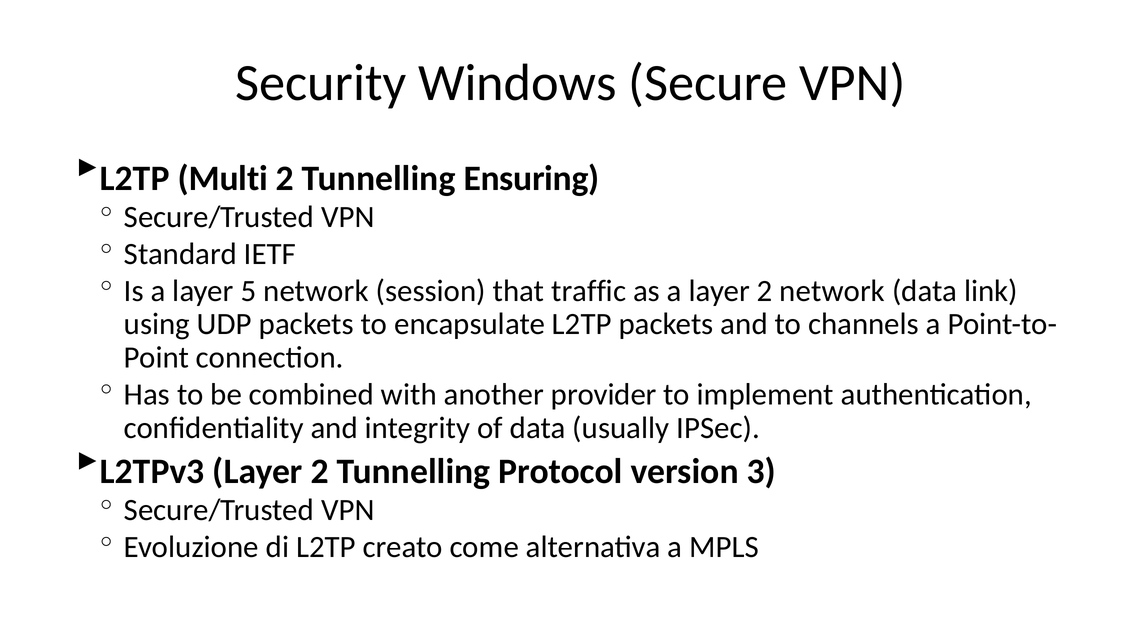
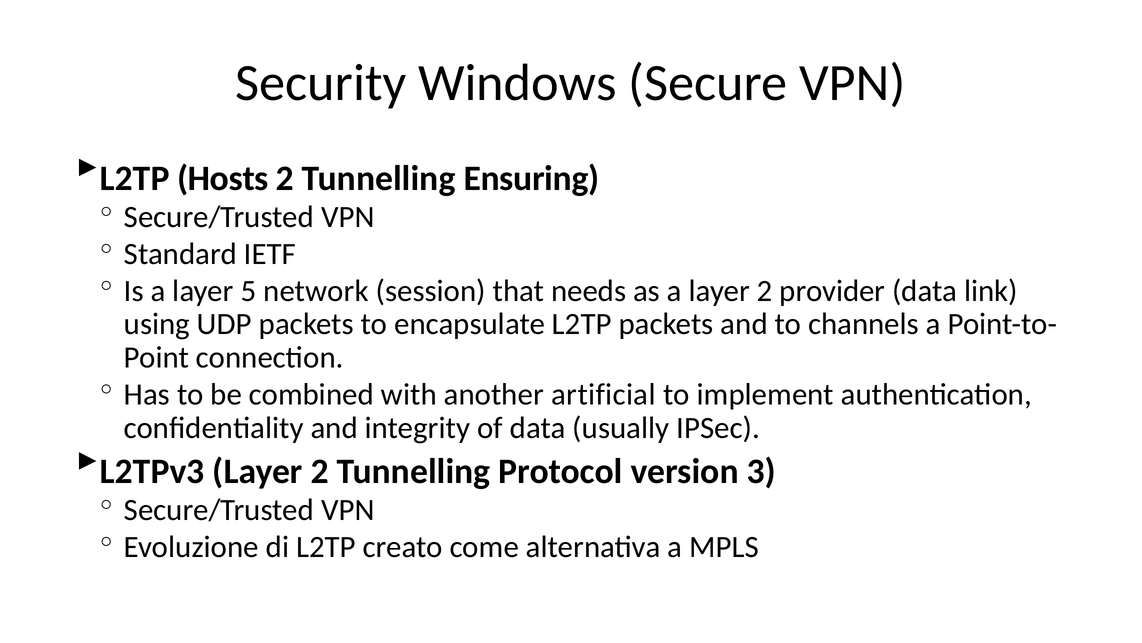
Multi: Multi -> Hosts
traffic: traffic -> needs
2 network: network -> provider
provider: provider -> artificial
